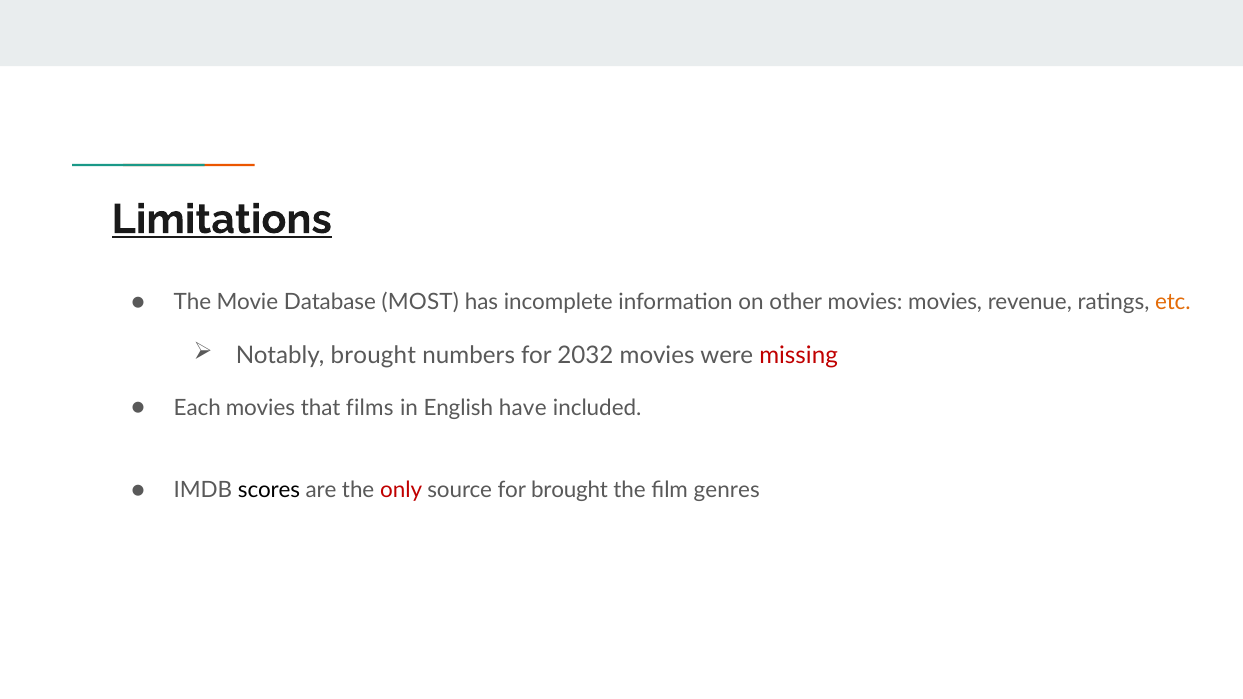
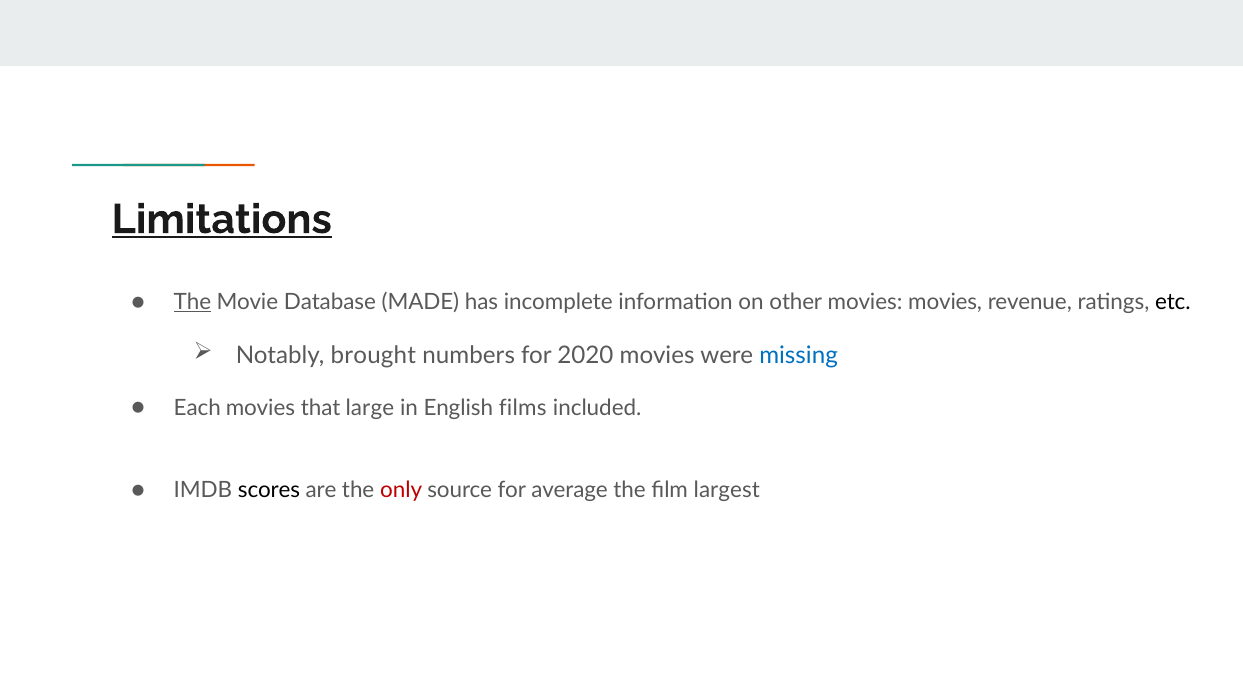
The at (192, 302) underline: none -> present
MOST: MOST -> MADE
etc colour: orange -> black
2032: 2032 -> 2020
missing colour: red -> blue
films: films -> large
have: have -> films
for brought: brought -> average
genres: genres -> largest
